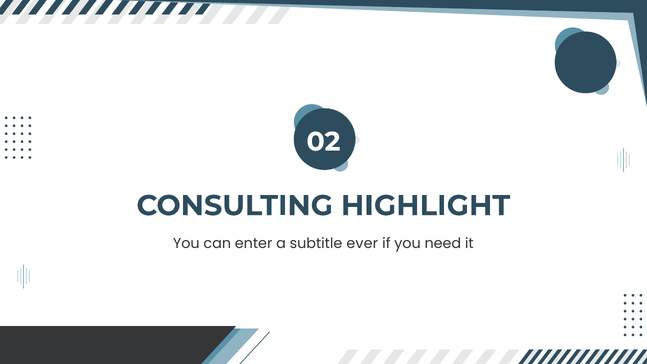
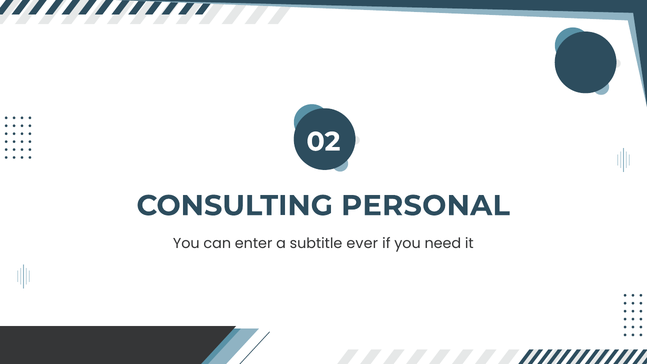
HIGHLIGHT: HIGHLIGHT -> PERSONAL
